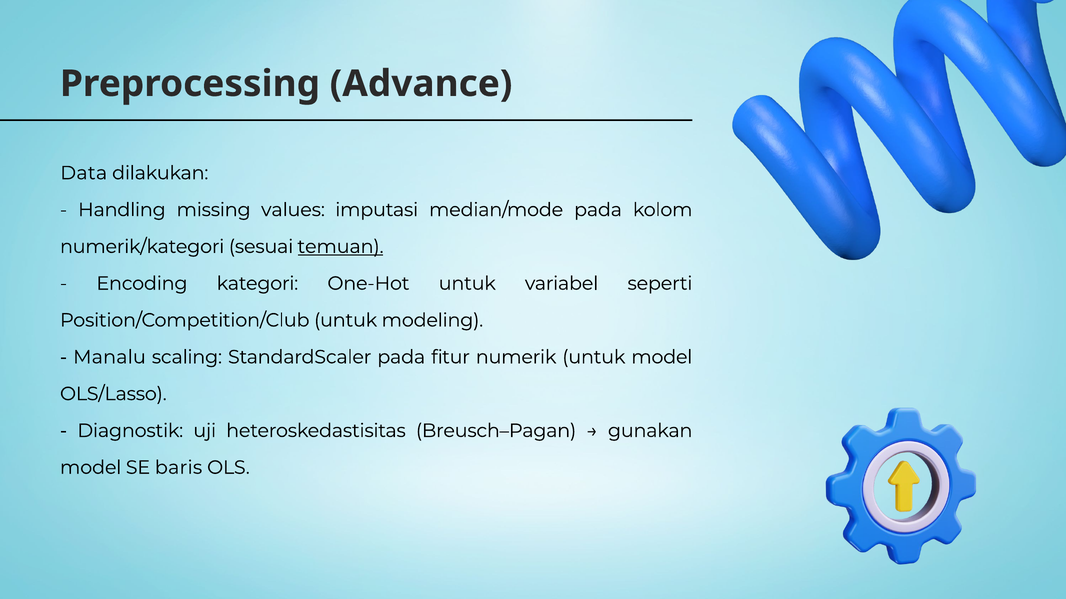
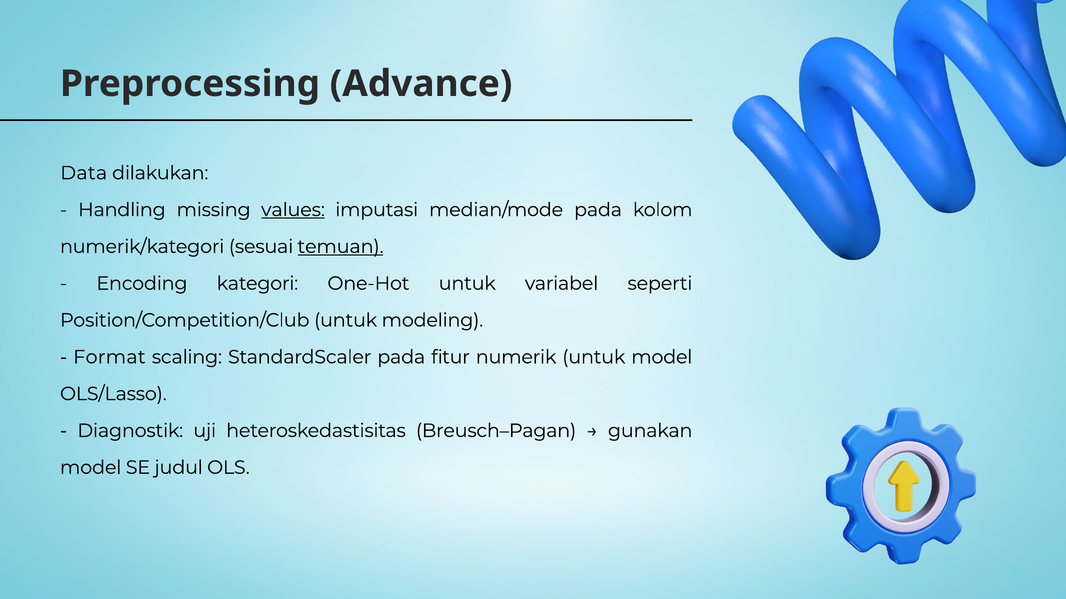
values underline: none -> present
Manalu: Manalu -> Format
baris: baris -> judul
